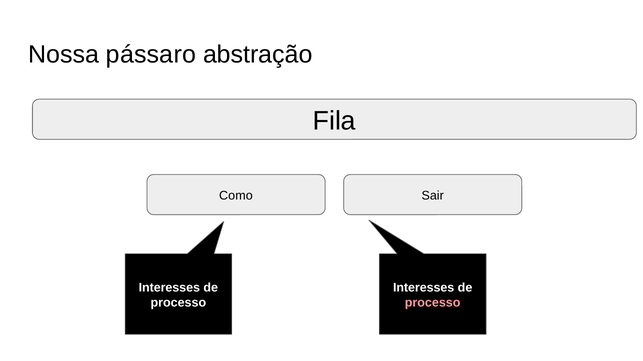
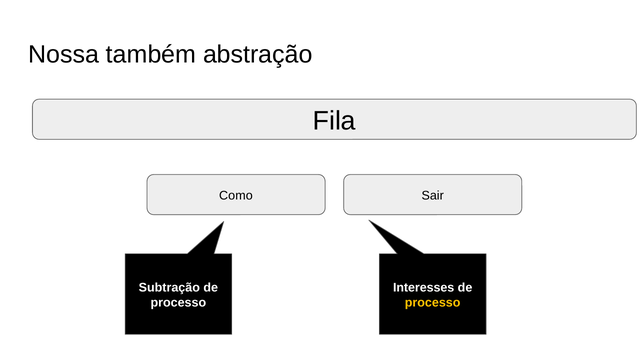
pássaro: pássaro -> também
Interesses at (169, 288): Interesses -> Subtração
processo at (433, 303) colour: pink -> yellow
